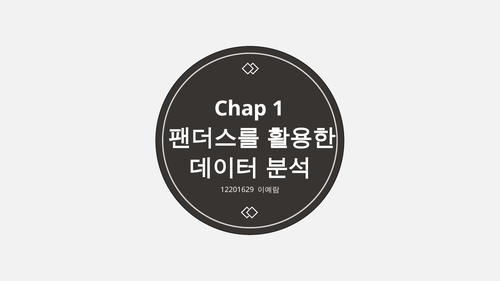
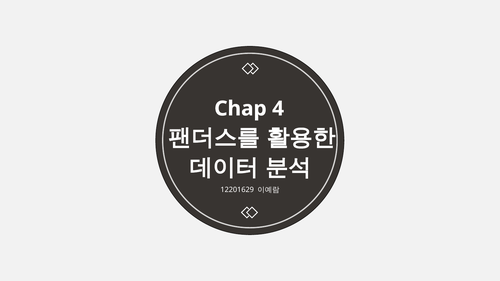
1: 1 -> 4
